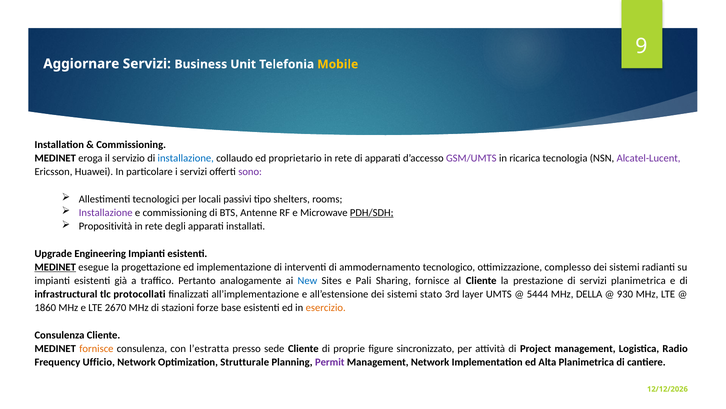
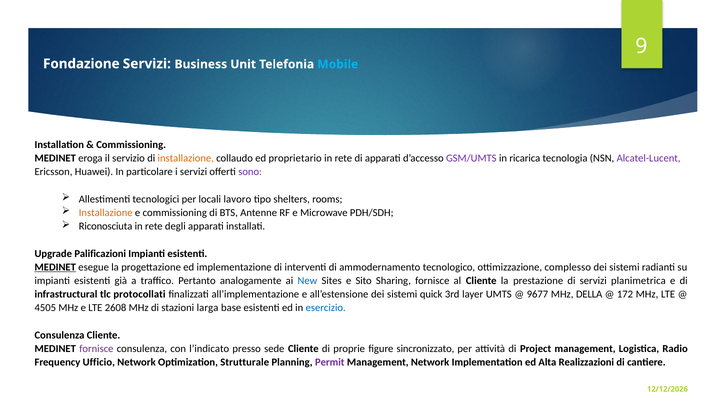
Aggiornare: Aggiornare -> Fondazione
Mobile colour: yellow -> light blue
installazione at (186, 158) colour: blue -> orange
passivi: passivi -> lavoro
Installazione at (106, 212) colour: purple -> orange
PDH/SDH underline: present -> none
Propositività: Propositività -> Riconosciuta
Engineering: Engineering -> Palificazioni
Pali: Pali -> Sito
stato: stato -> quick
5444: 5444 -> 9677
930: 930 -> 172
1860: 1860 -> 4505
2670: 2670 -> 2608
forze: forze -> larga
esercizio colour: orange -> blue
fornisce at (96, 348) colour: orange -> purple
l’estratta: l’estratta -> l’indicato
Alta Planimetrica: Planimetrica -> Realizzazioni
